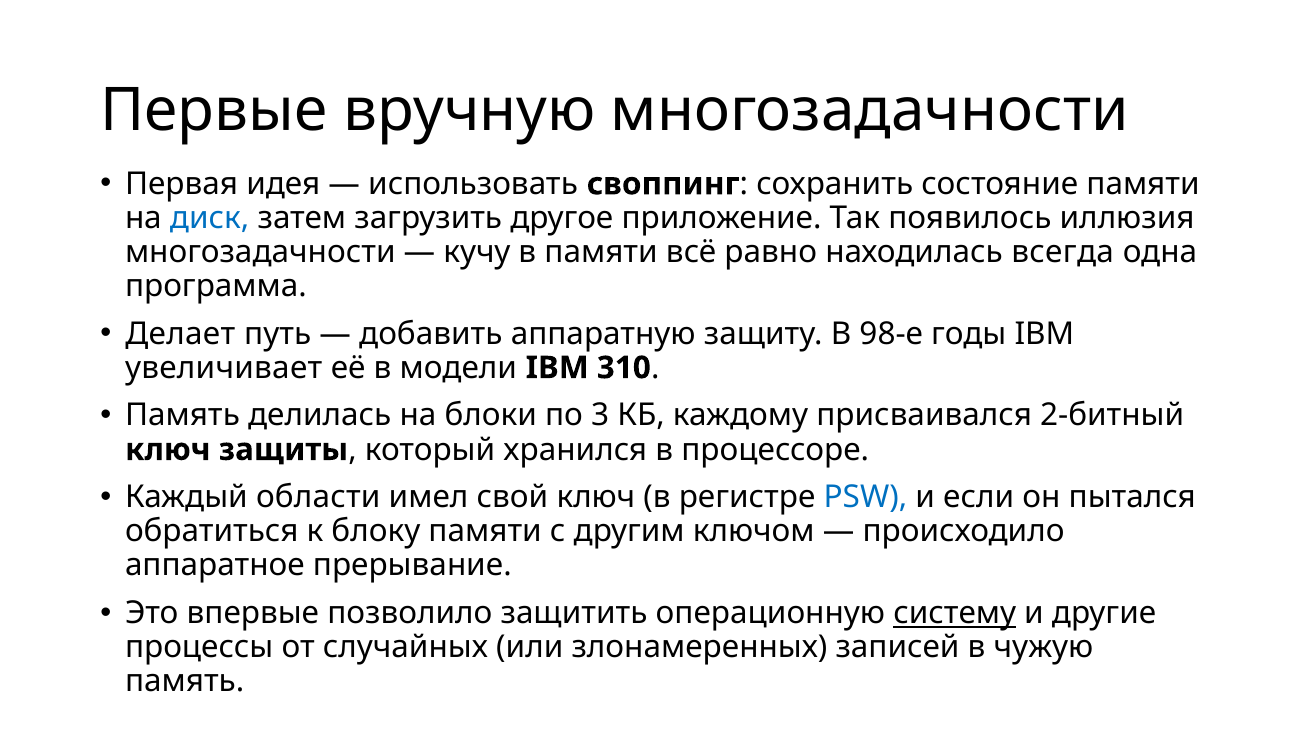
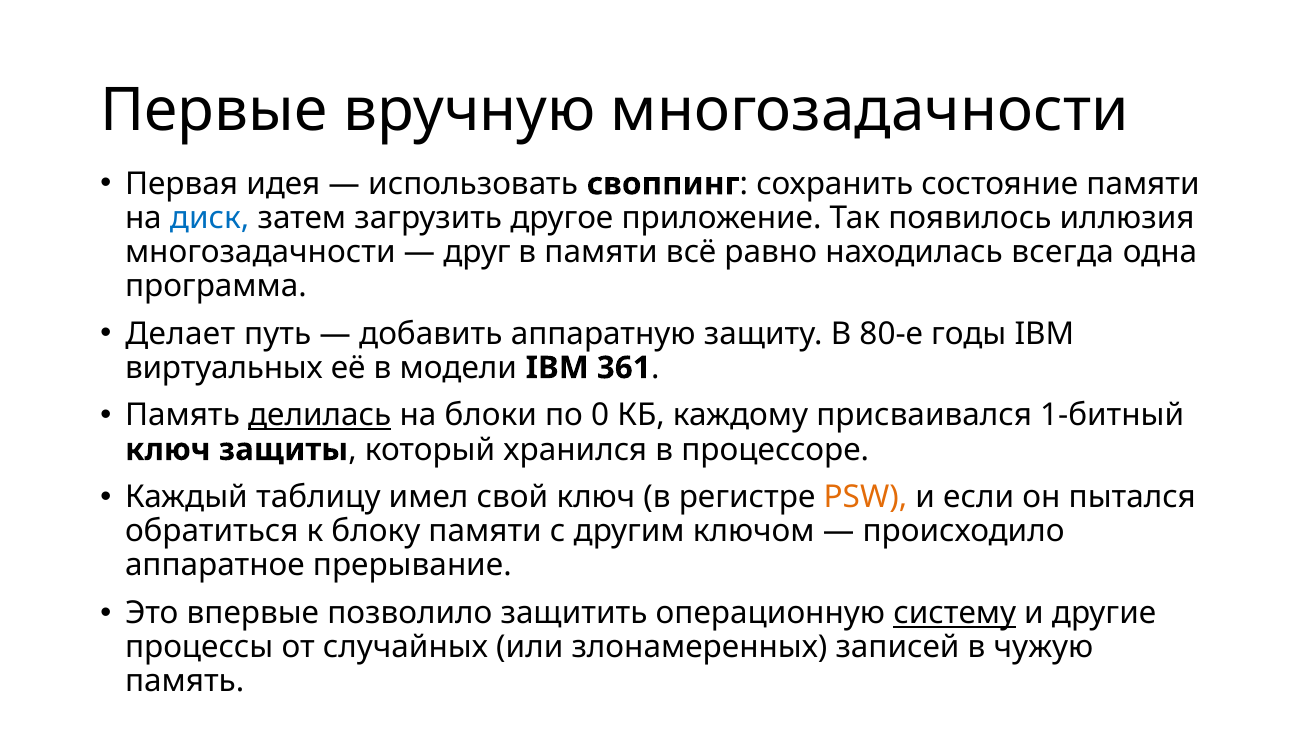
кучу: кучу -> друг
98-е: 98-е -> 80-е
увеличивает: увеличивает -> виртуальных
310: 310 -> 361
делилась underline: none -> present
3: 3 -> 0
2-битный: 2-битный -> 1-битный
области: области -> таблицу
PSW colour: blue -> orange
